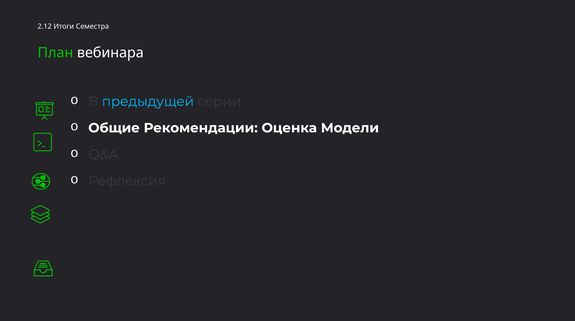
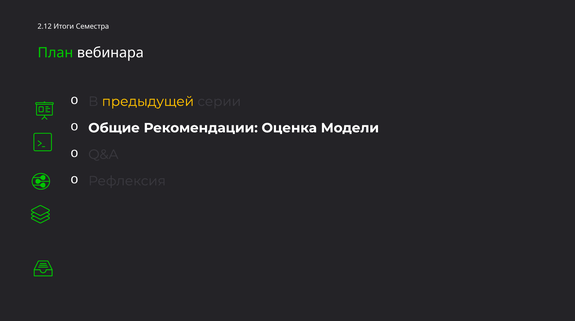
предыдущей colour: light blue -> yellow
